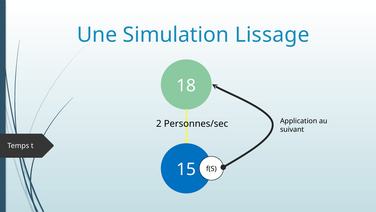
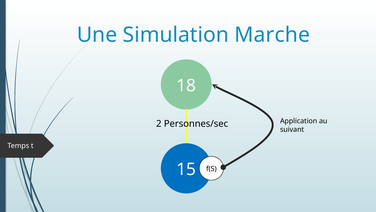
Lissage: Lissage -> Marche
